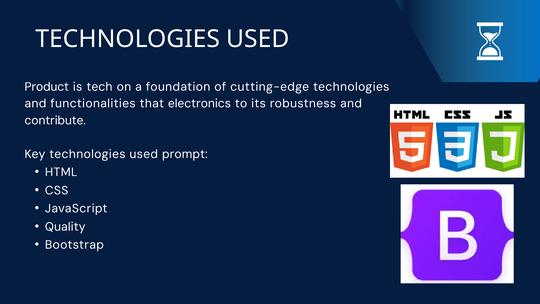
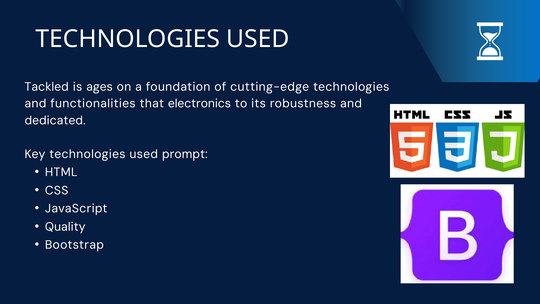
Product: Product -> Tackled
tech: tech -> ages
contribute: contribute -> dedicated
